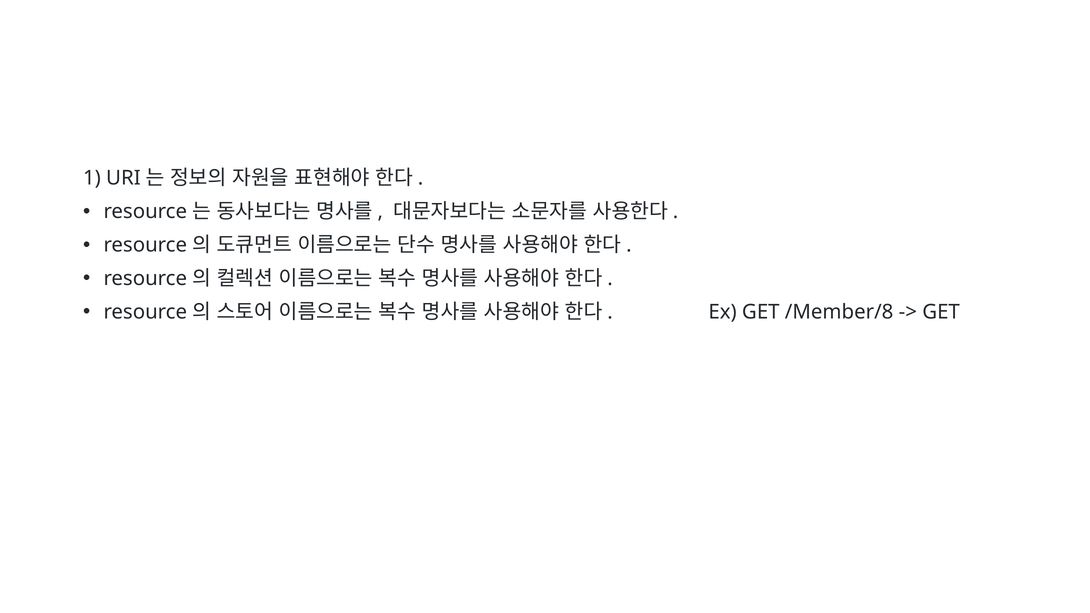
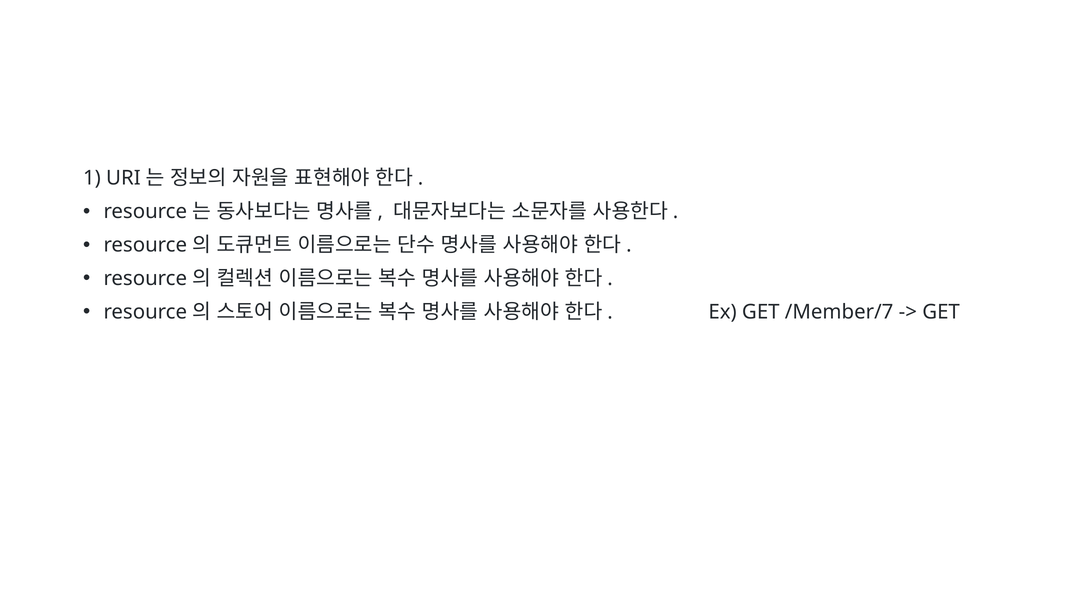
/Member/8: /Member/8 -> /Member/7
